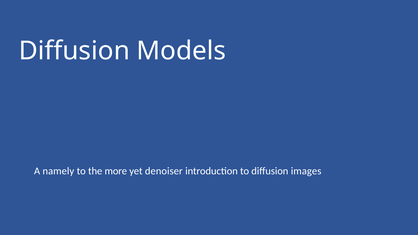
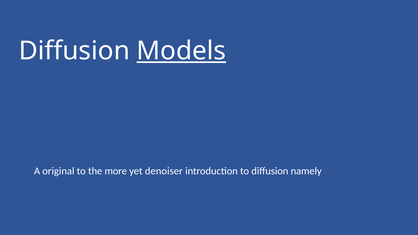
Models underline: none -> present
namely: namely -> original
images: images -> namely
